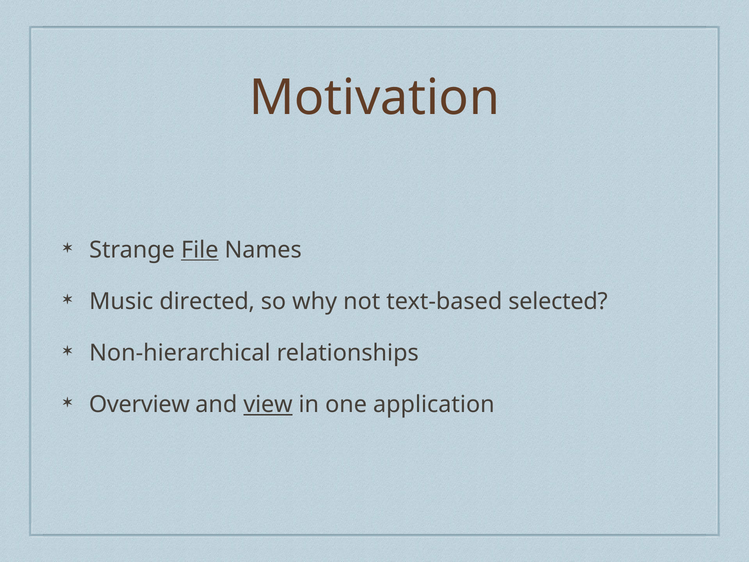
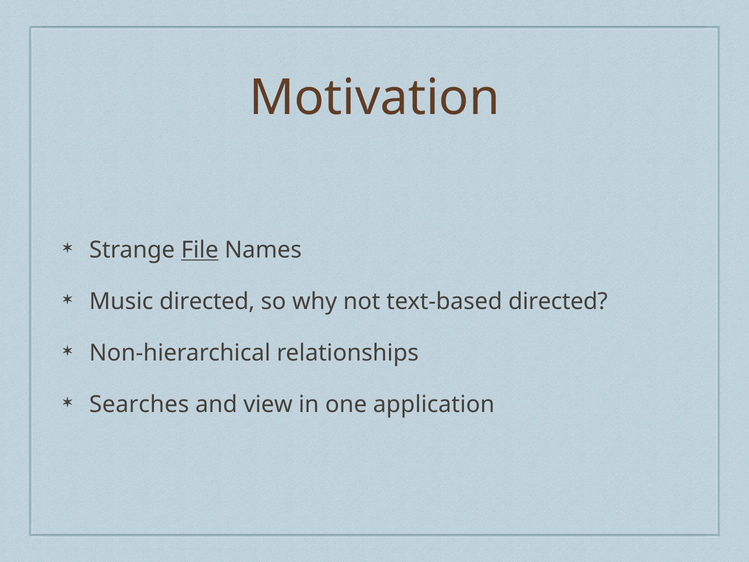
text-based selected: selected -> directed
Overview: Overview -> Searches
view underline: present -> none
